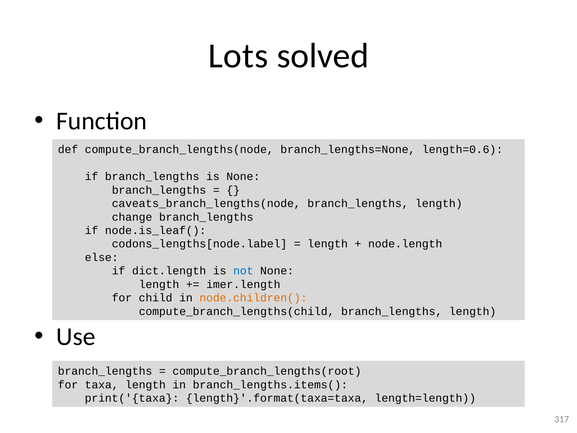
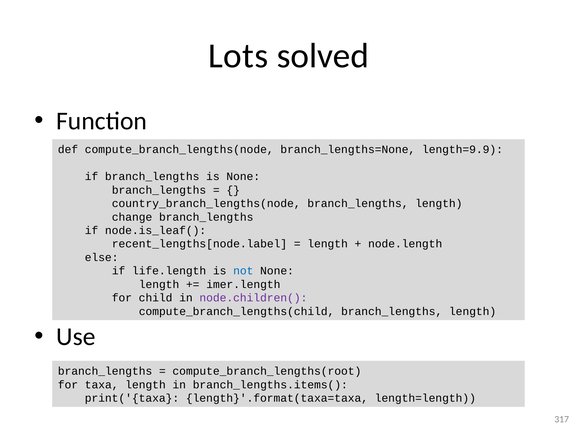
length=0.6: length=0.6 -> length=9.9
caveats_branch_lengths(node: caveats_branch_lengths(node -> country_branch_lengths(node
codons_lengths[node.label: codons_lengths[node.label -> recent_lengths[node.label
dict.length: dict.length -> life.length
node.children( colour: orange -> purple
